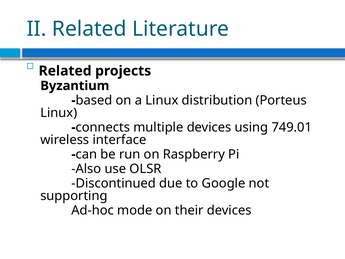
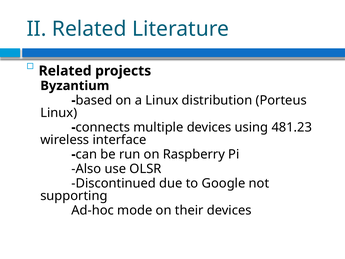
749.01: 749.01 -> 481.23
